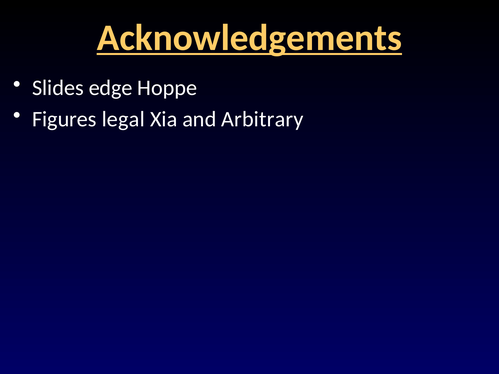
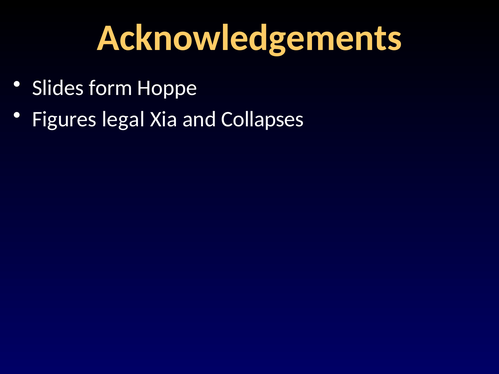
Acknowledgements underline: present -> none
edge: edge -> form
Arbitrary: Arbitrary -> Collapses
